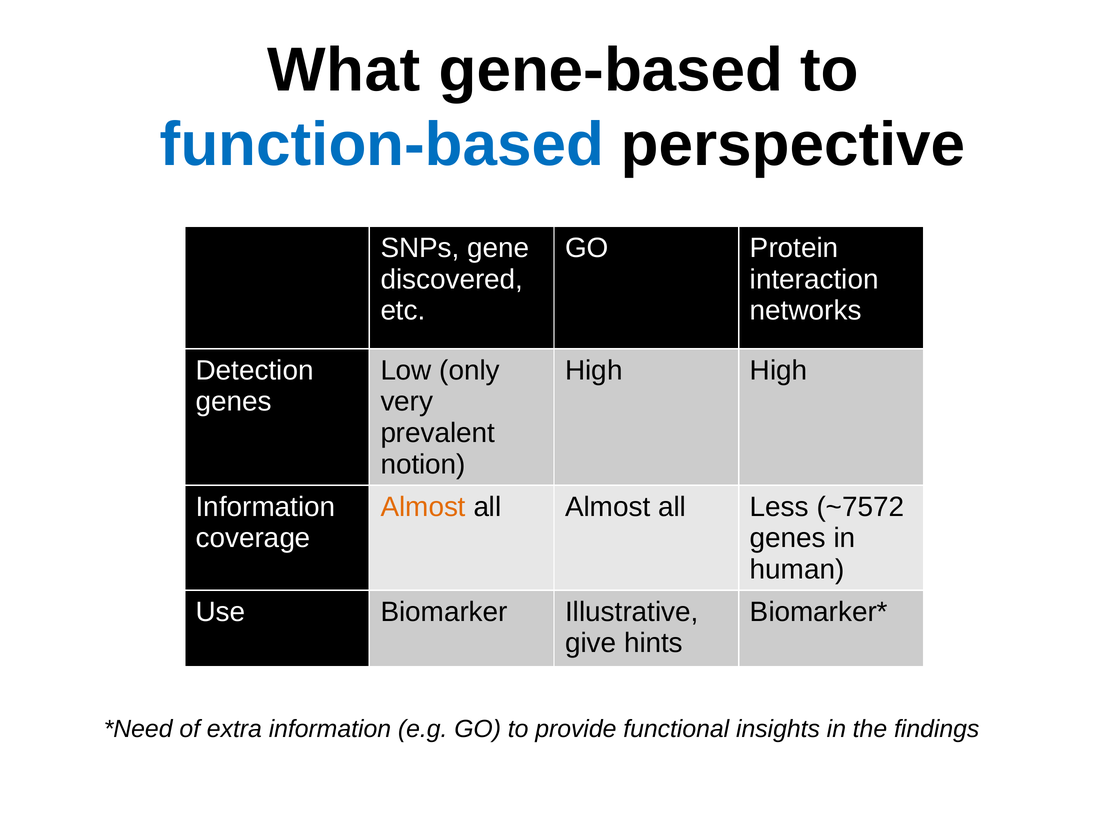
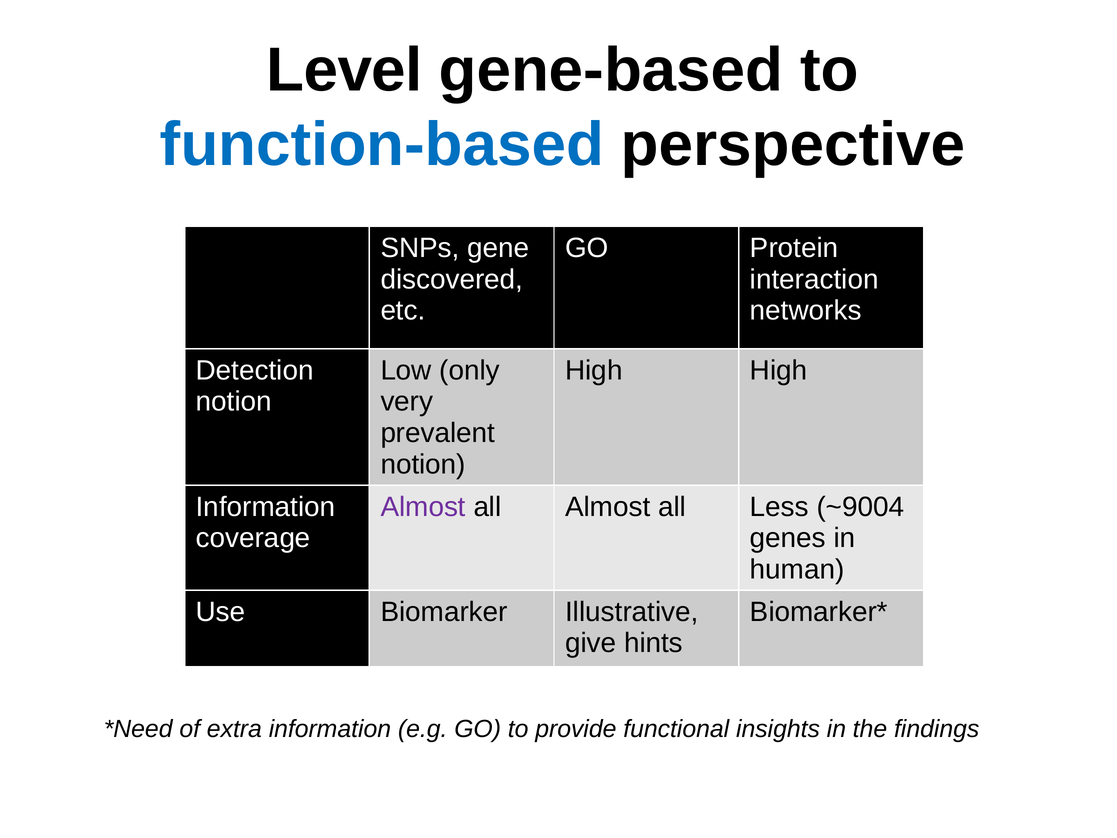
What: What -> Level
genes at (234, 402): genes -> notion
Almost at (423, 507) colour: orange -> purple
~7572: ~7572 -> ~9004
